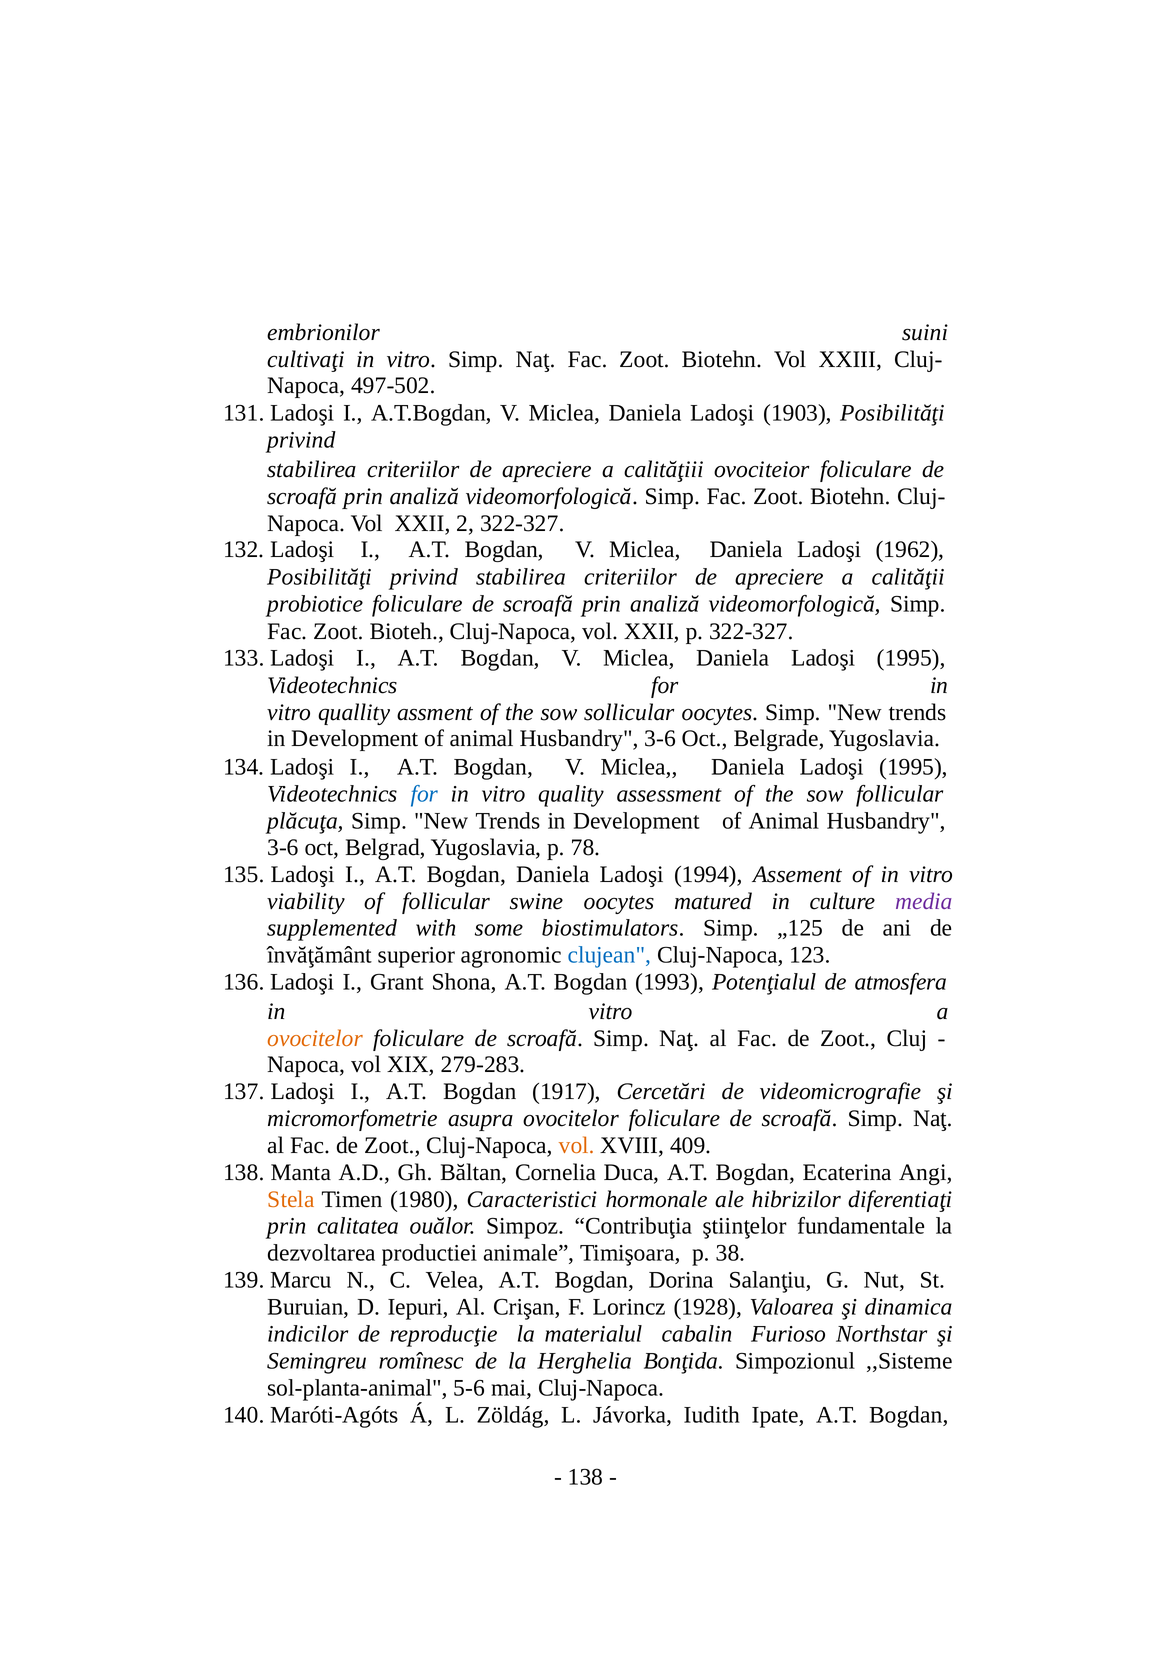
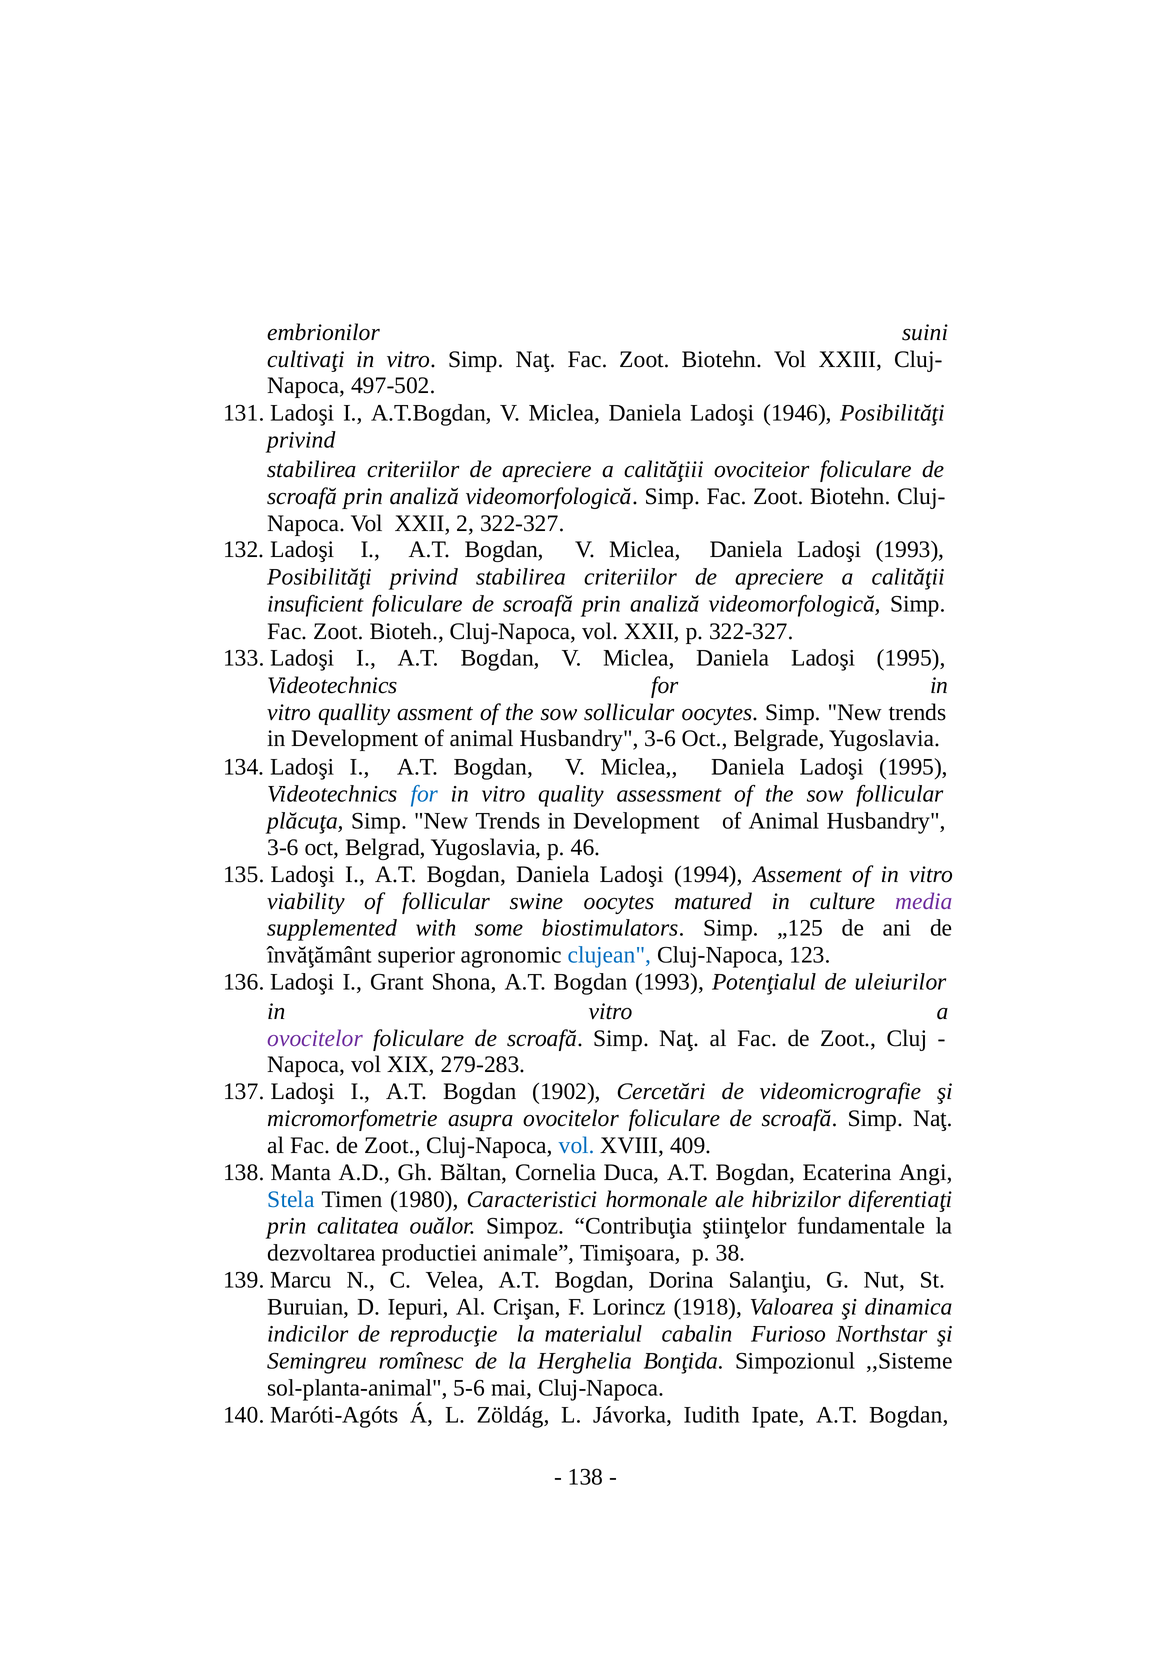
1903: 1903 -> 1946
Ladoşi 1962: 1962 -> 1993
probiotice: probiotice -> insuficient
78: 78 -> 46
atmosfera: atmosfera -> uleiurilor
ovocitelor at (315, 1038) colour: orange -> purple
1917: 1917 -> 1902
vol at (577, 1145) colour: orange -> blue
Stela colour: orange -> blue
1928: 1928 -> 1918
